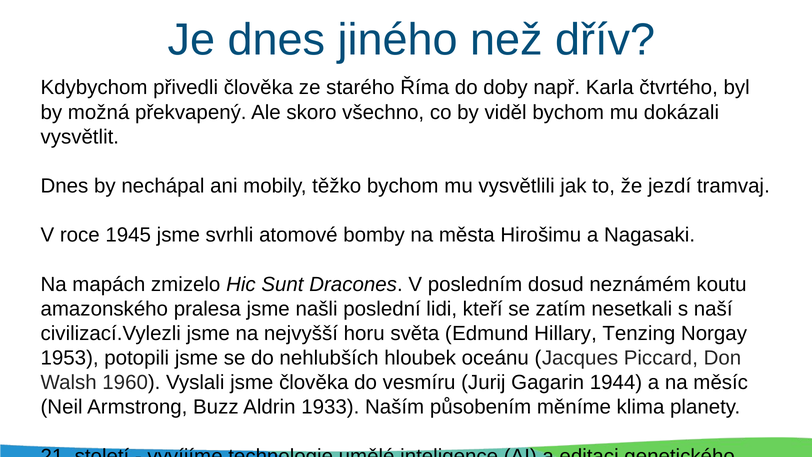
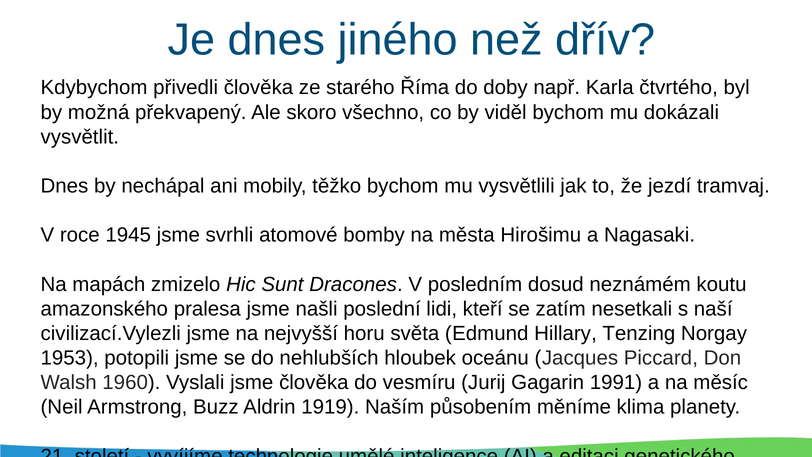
1944: 1944 -> 1991
1933: 1933 -> 1919
